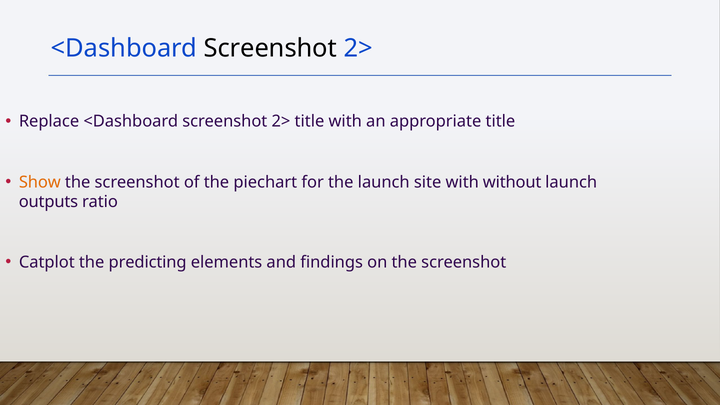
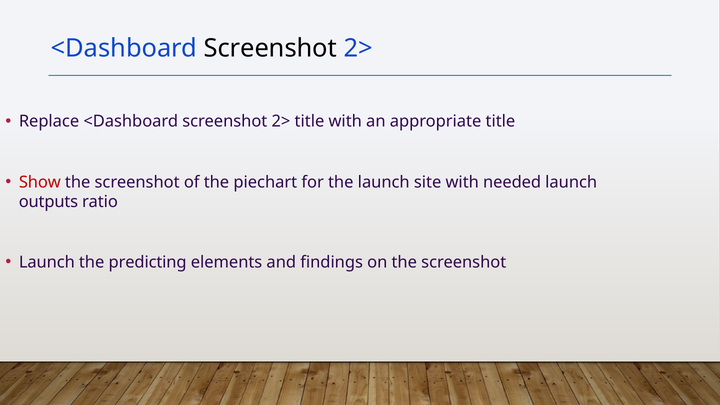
Show colour: orange -> red
without: without -> needed
Catplot at (47, 262): Catplot -> Launch
